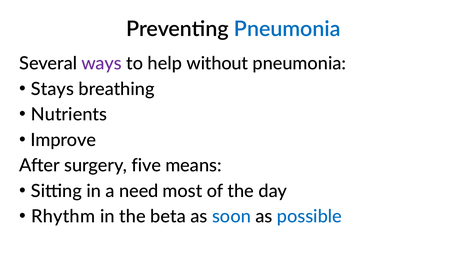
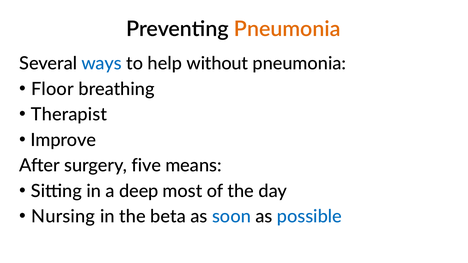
Pneumonia at (287, 29) colour: blue -> orange
ways colour: purple -> blue
Stays: Stays -> Floor
Nutrients: Nutrients -> Therapist
need: need -> deep
Rhythm: Rhythm -> Nursing
